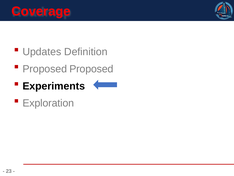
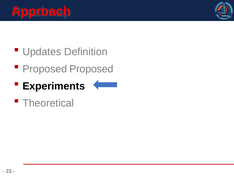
Coverage: Coverage -> Approach
Exploration: Exploration -> Theoretical
